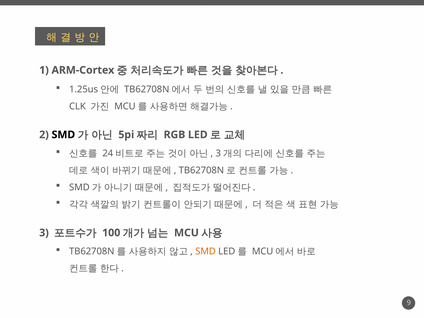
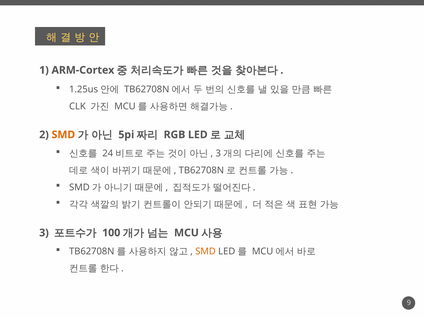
SMD at (63, 135) colour: black -> orange
